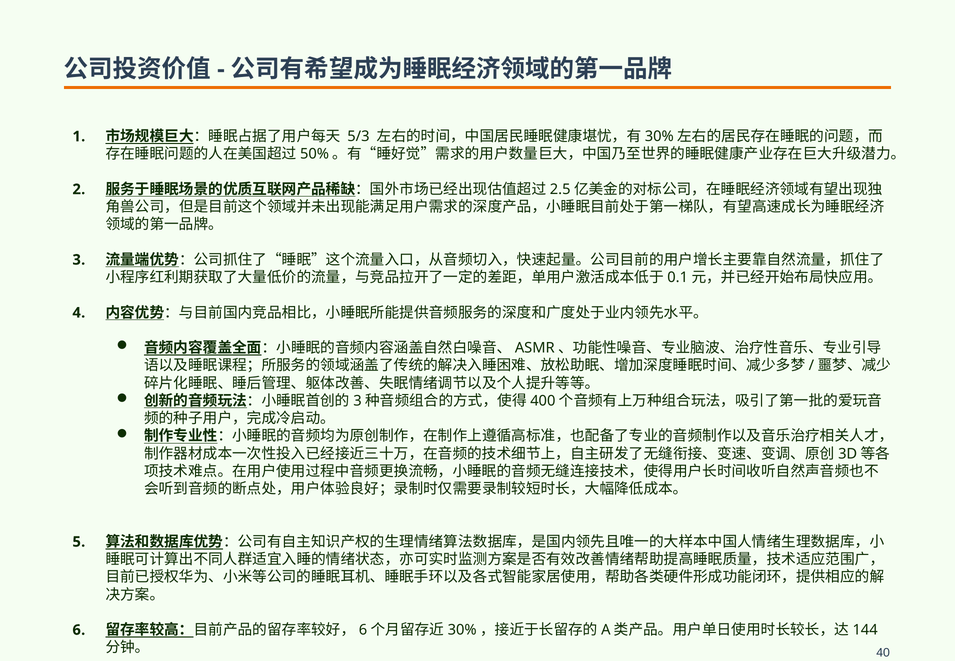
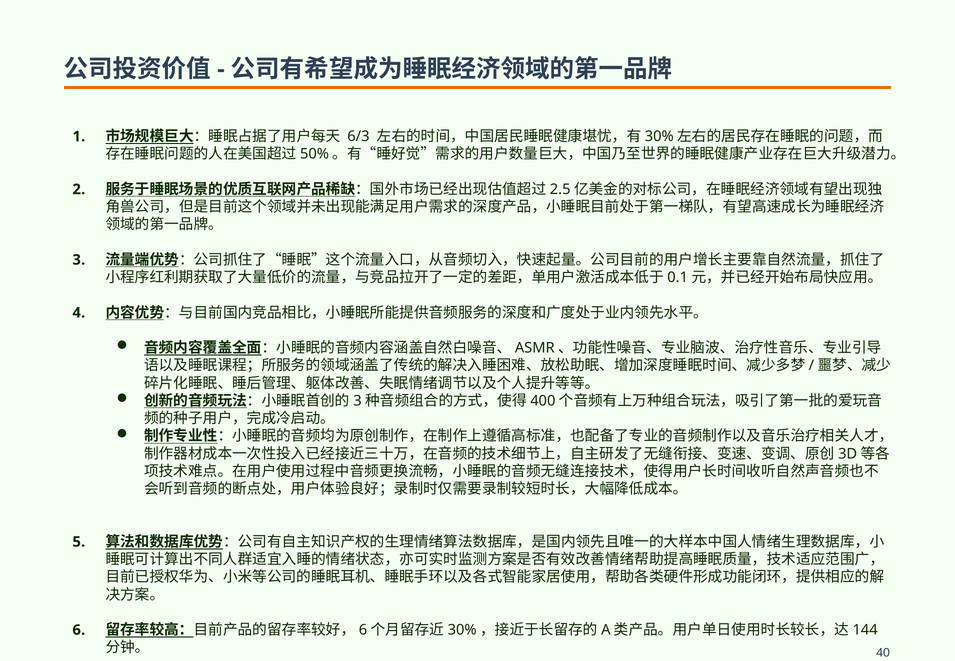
5/3: 5/3 -> 6/3
